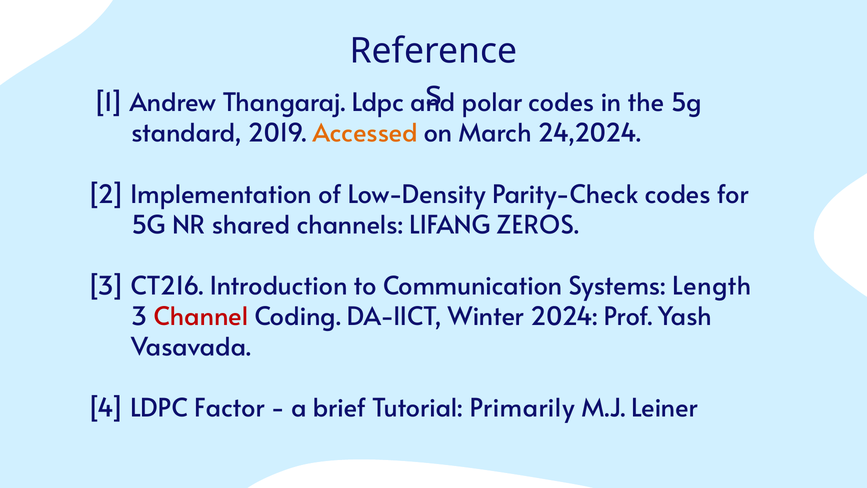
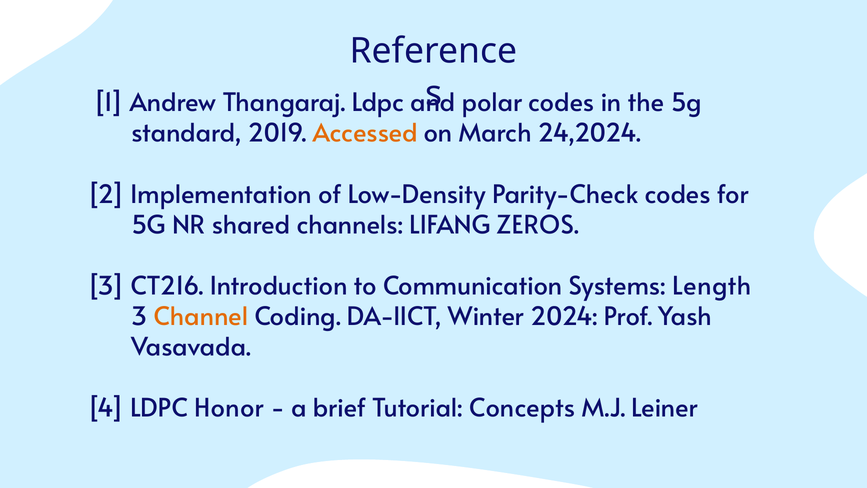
Channel colour: red -> orange
Factor: Factor -> Honor
Primarily: Primarily -> Concepts
